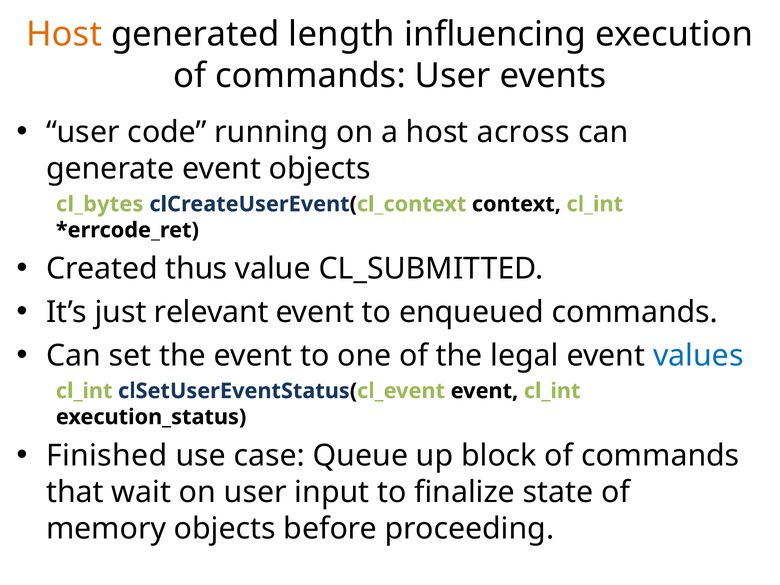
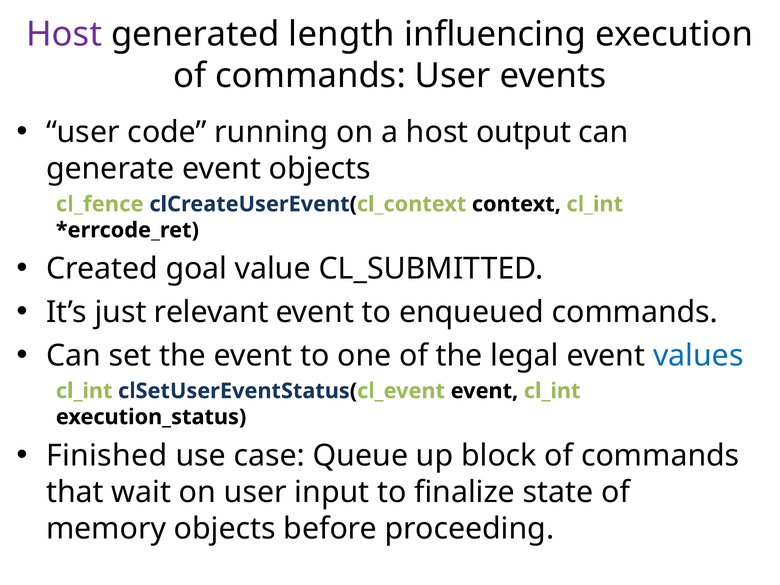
Host at (64, 34) colour: orange -> purple
across: across -> output
cl_bytes: cl_bytes -> cl_fence
thus: thus -> goal
